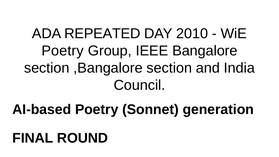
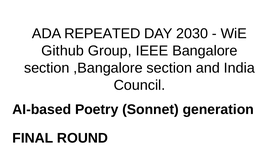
2010: 2010 -> 2030
Poetry at (63, 51): Poetry -> Github
